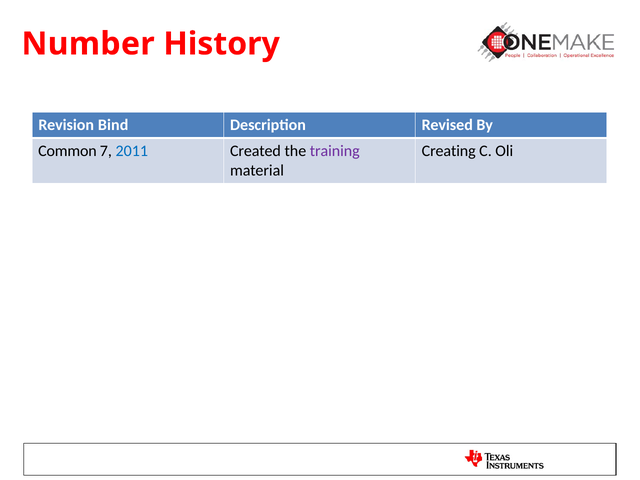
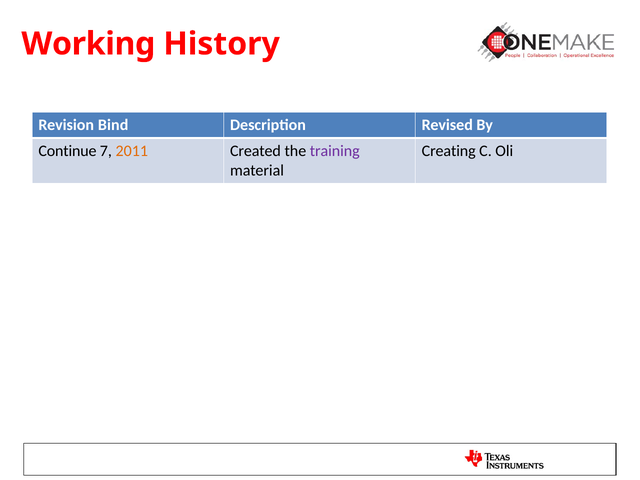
Number: Number -> Working
Common: Common -> Continue
2011 colour: blue -> orange
